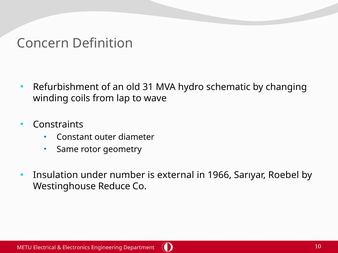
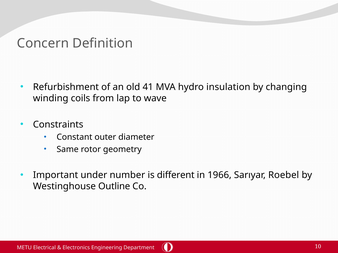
31: 31 -> 41
schematic: schematic -> insulation
Insulation: Insulation -> Important
external: external -> different
Reduce: Reduce -> Outline
